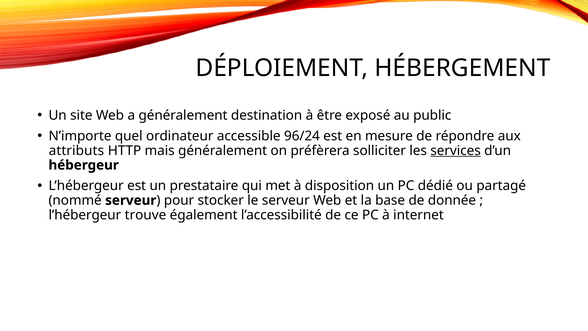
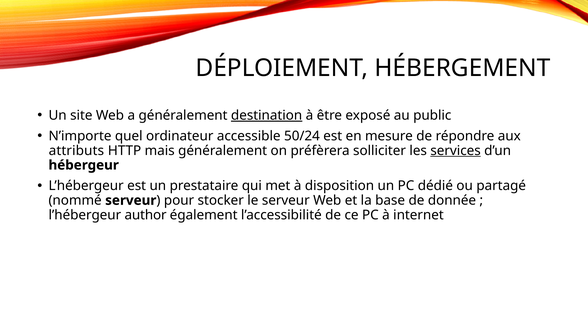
destination underline: none -> present
96/24: 96/24 -> 50/24
trouve: trouve -> author
